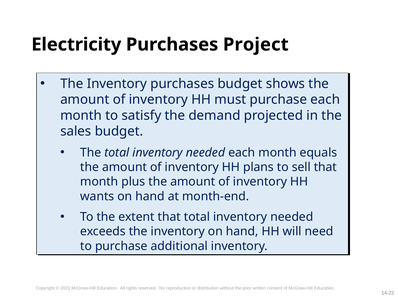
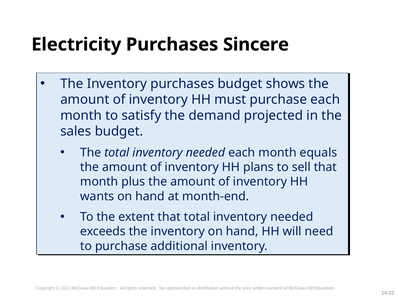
Project: Project -> Sincere
